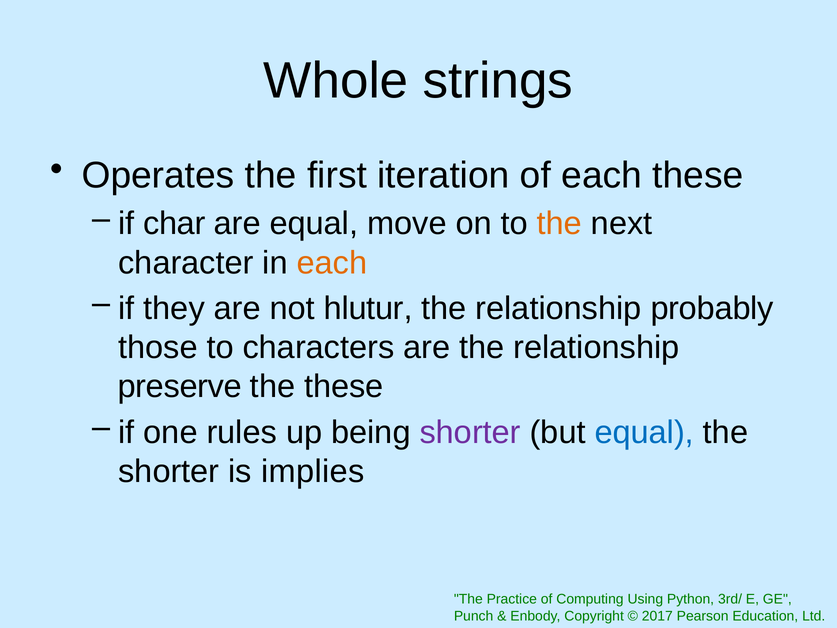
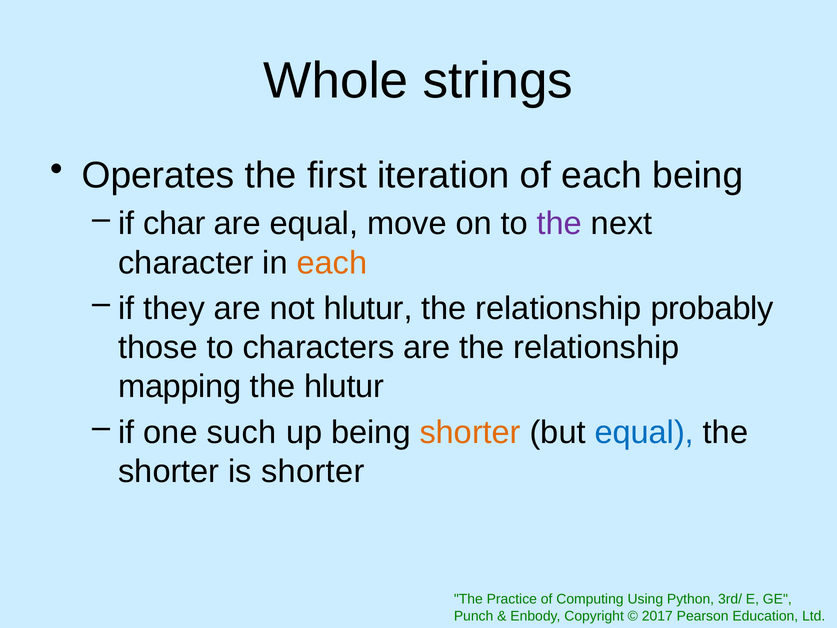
each these: these -> being
the at (559, 224) colour: orange -> purple
preserve: preserve -> mapping
the these: these -> hlutur
rules: rules -> such
shorter at (470, 432) colour: purple -> orange
is implies: implies -> shorter
